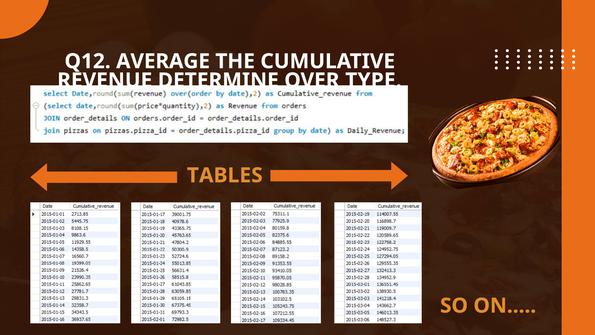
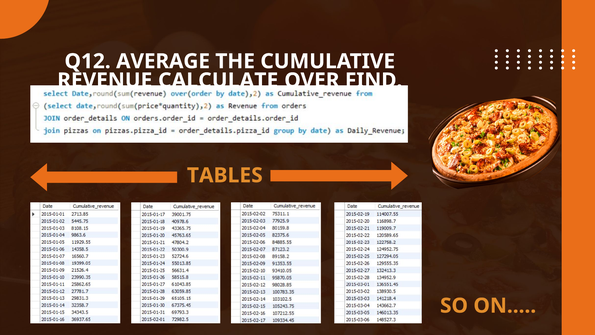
DETERMINE: DETERMINE -> CALCULATE
TYPE: TYPE -> FIND
